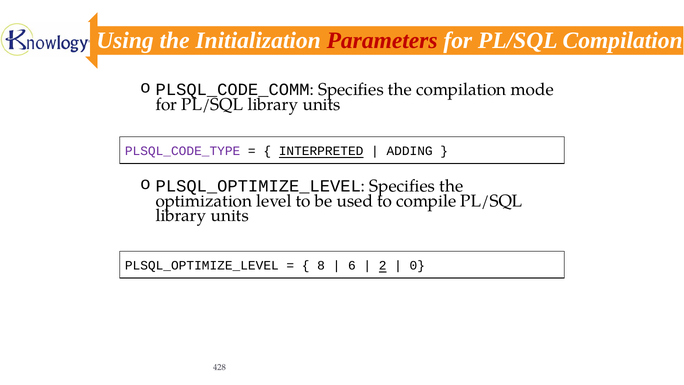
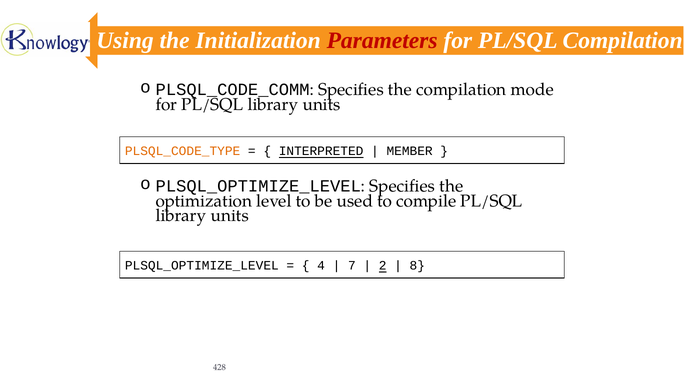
PLSQL_CODE_TYPE colour: purple -> orange
ADDING: ADDING -> MEMBER
8: 8 -> 4
6: 6 -> 7
0: 0 -> 8
